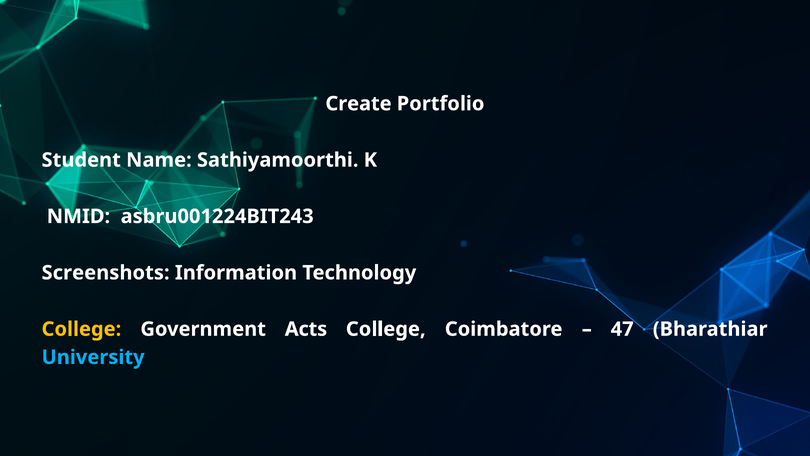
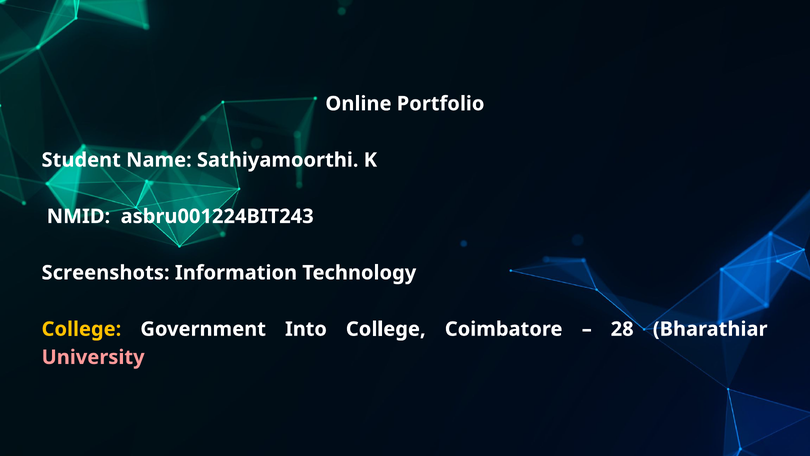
Create: Create -> Online
Acts: Acts -> Into
47: 47 -> 28
University colour: light blue -> pink
